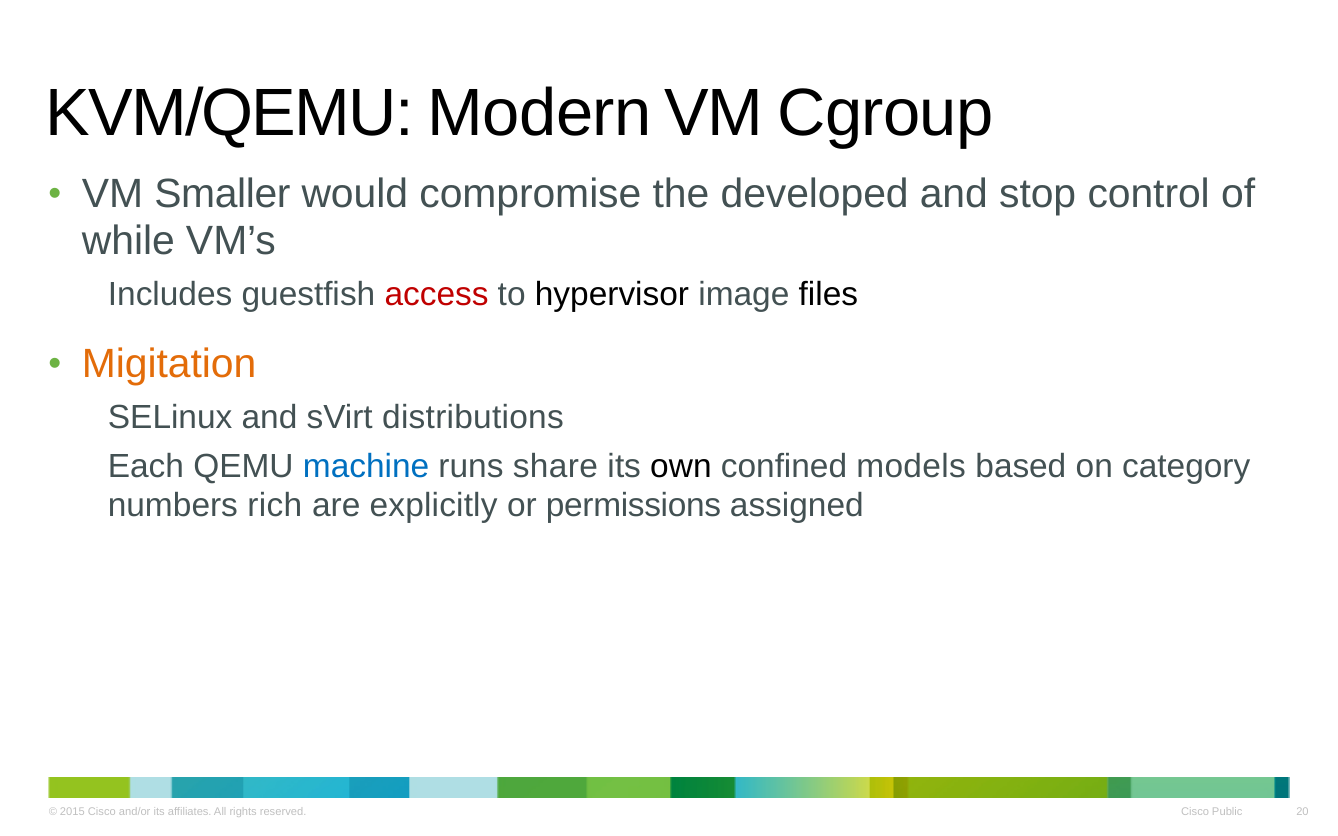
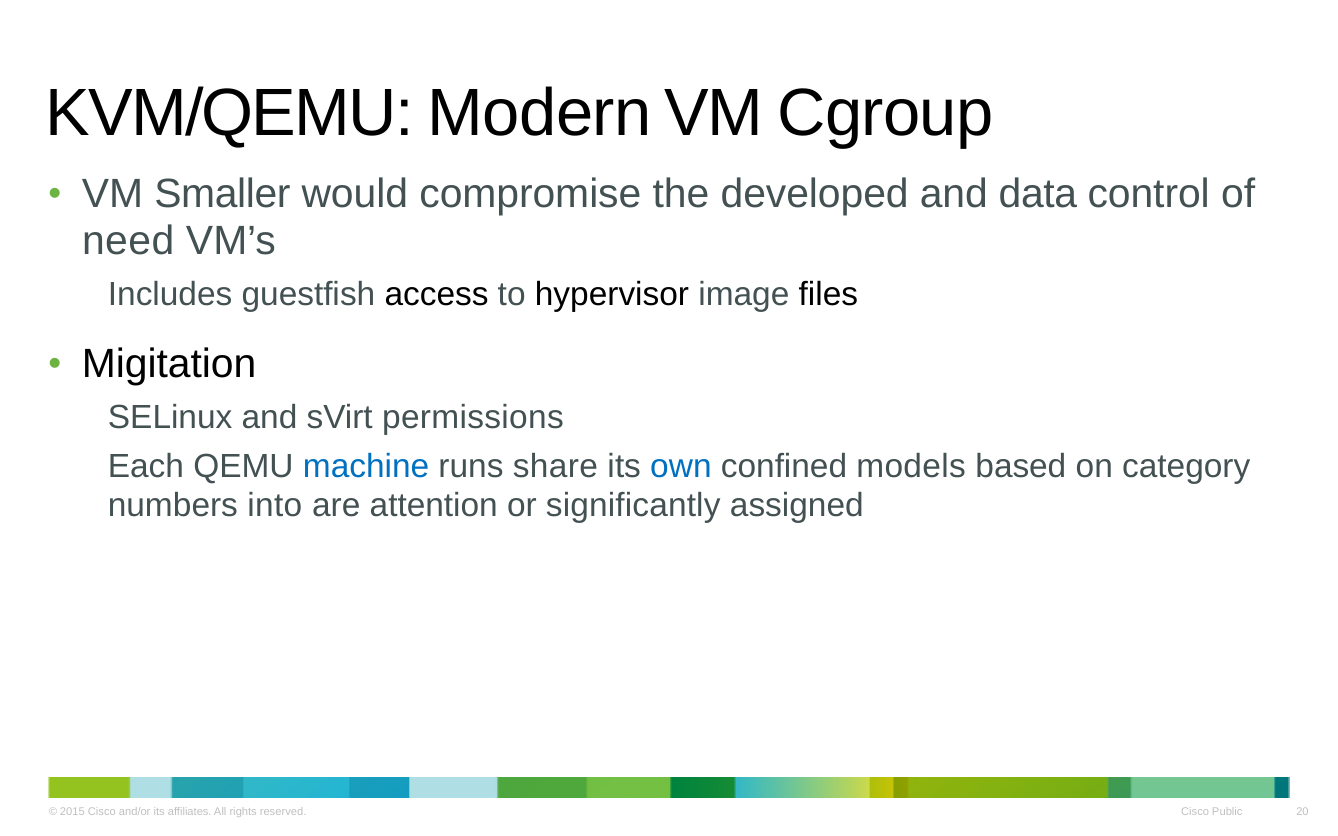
stop: stop -> data
while: while -> need
access colour: red -> black
Migitation colour: orange -> black
distributions: distributions -> permissions
own colour: black -> blue
rich: rich -> into
explicitly: explicitly -> attention
permissions: permissions -> significantly
